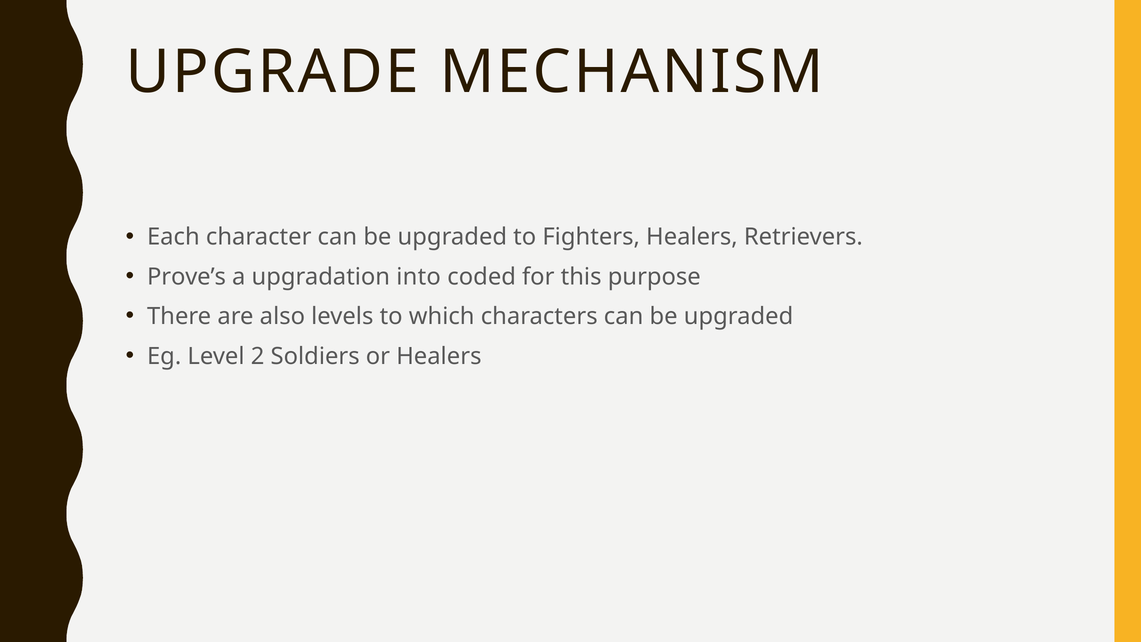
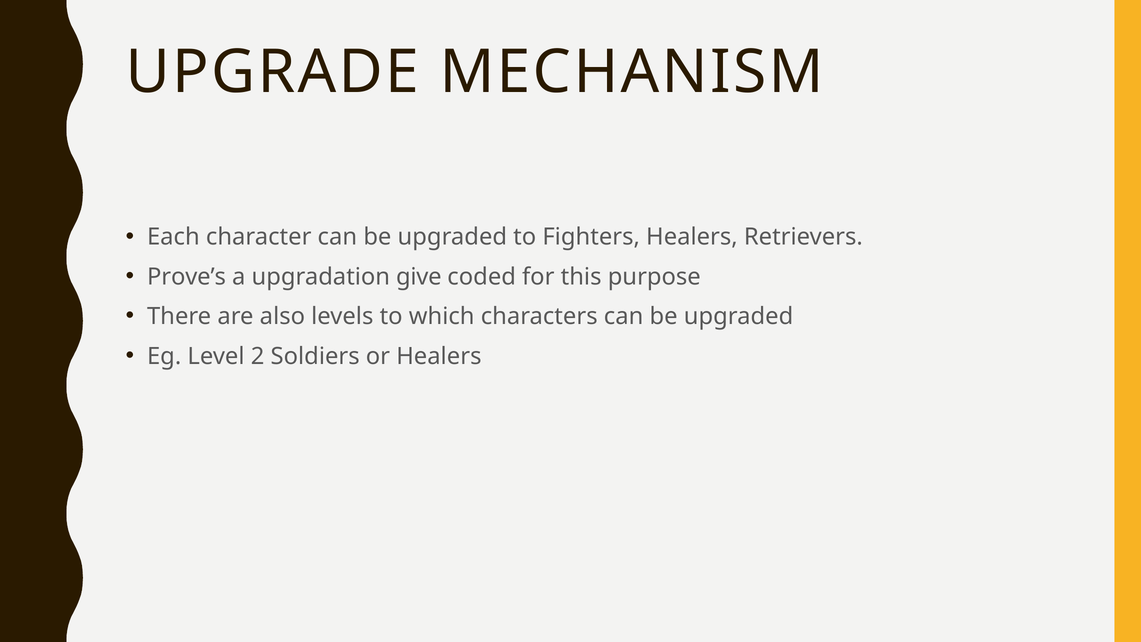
into: into -> give
